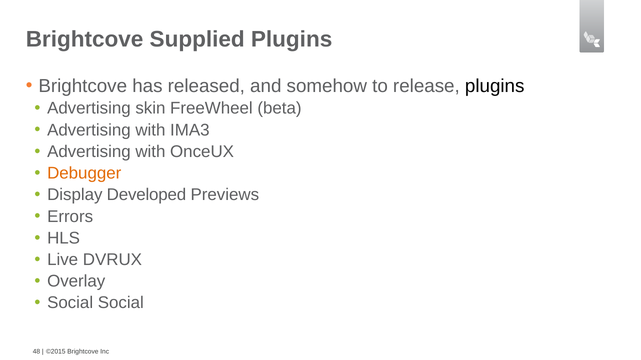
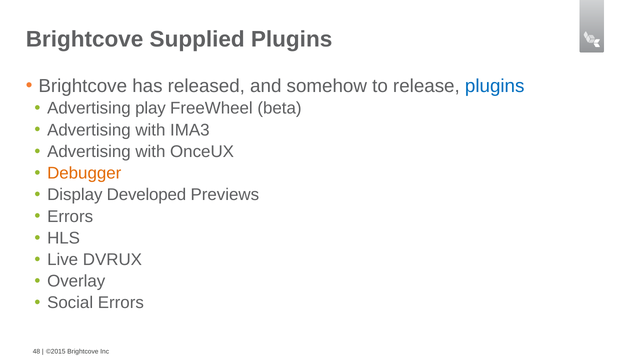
plugins at (495, 86) colour: black -> blue
skin: skin -> play
Social Social: Social -> Errors
